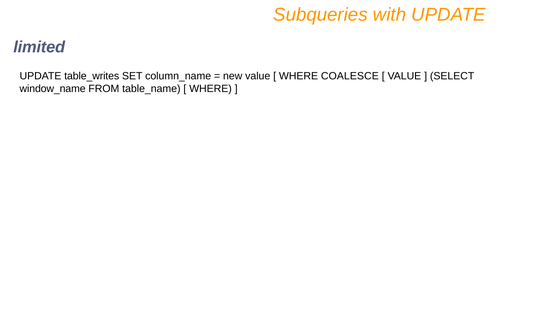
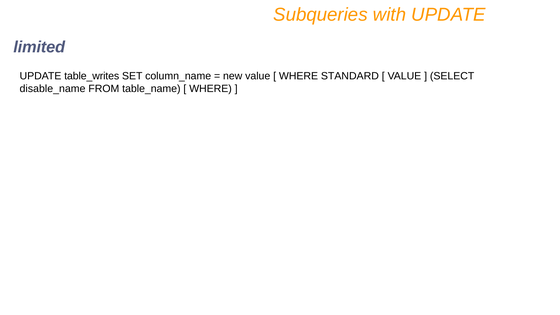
COALESCE: COALESCE -> STANDARD
window_name: window_name -> disable_name
